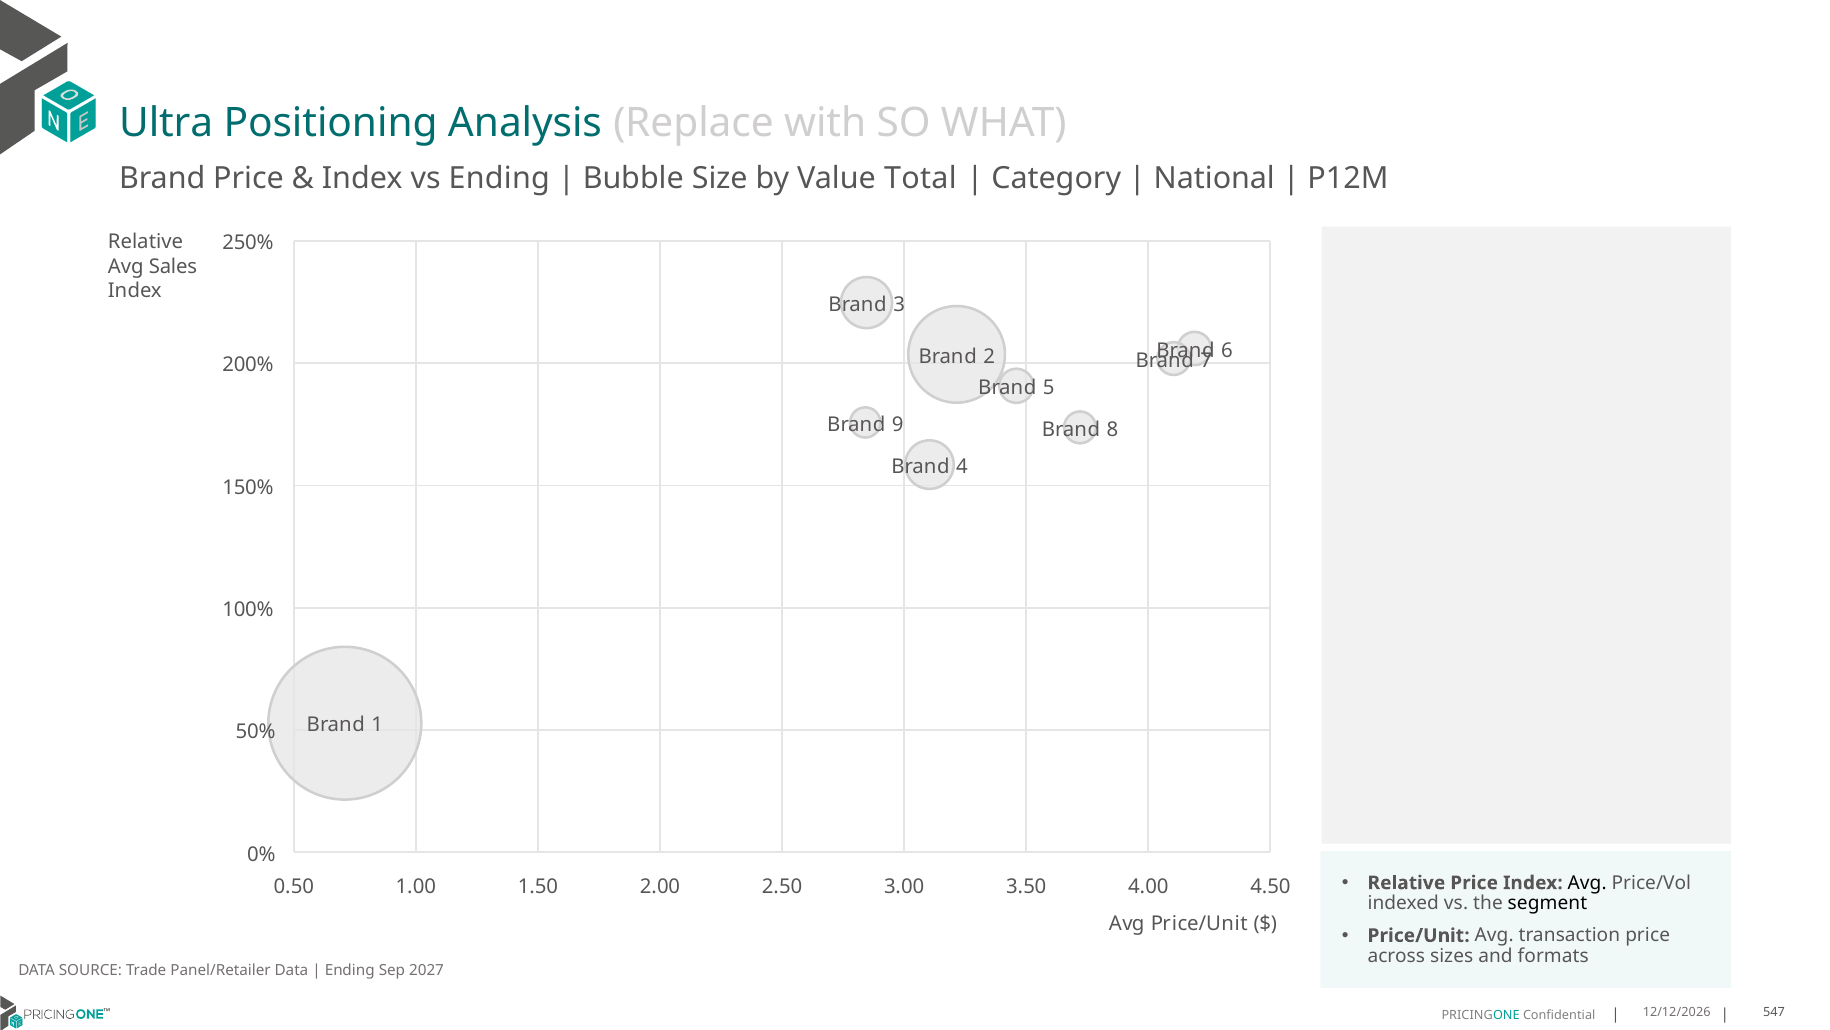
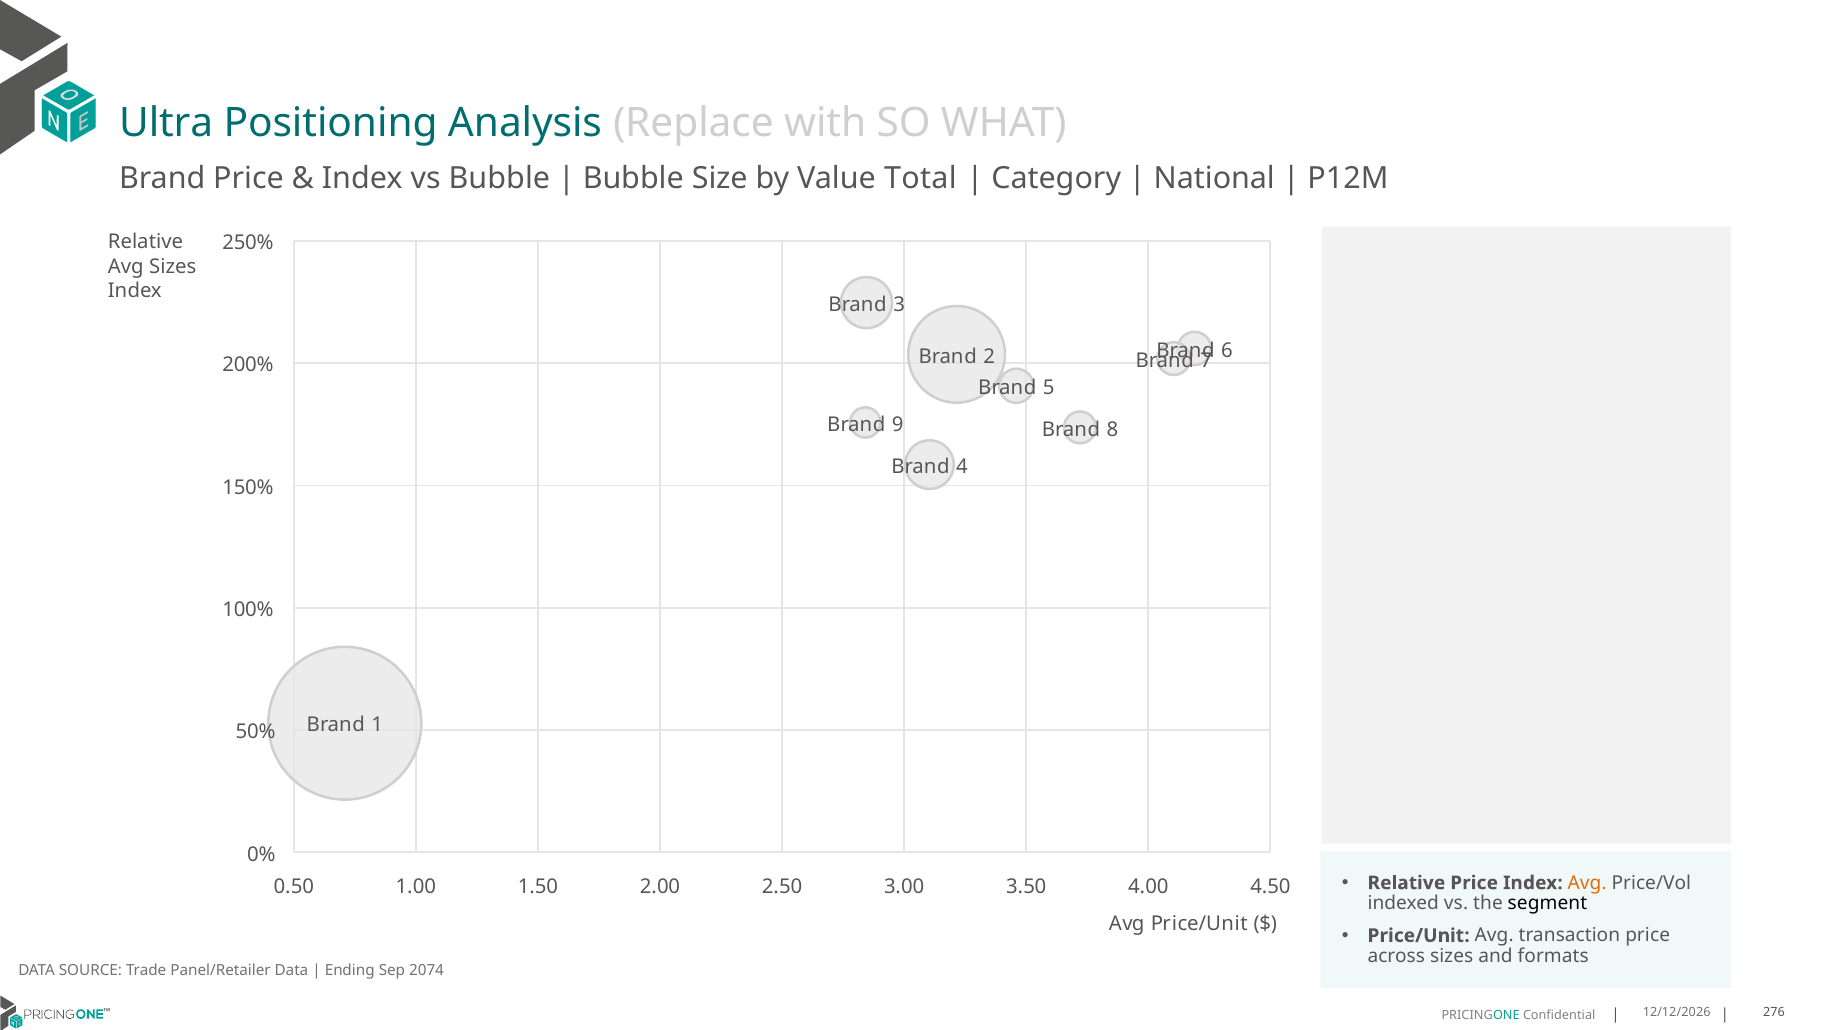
vs Ending: Ending -> Bubble
Avg Sales: Sales -> Sizes
Avg at (1587, 882) colour: black -> orange
2027: 2027 -> 2074
547: 547 -> 276
